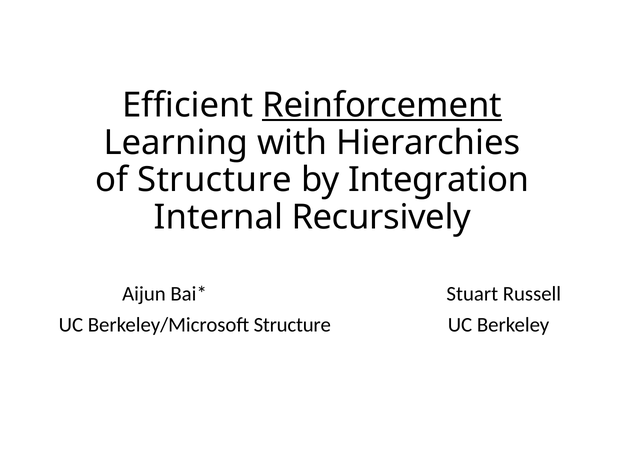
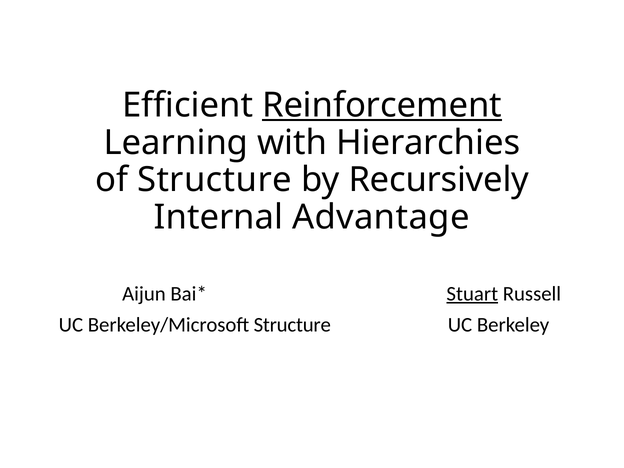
Integration: Integration -> Recursively
Recursively: Recursively -> Advantage
Stuart underline: none -> present
